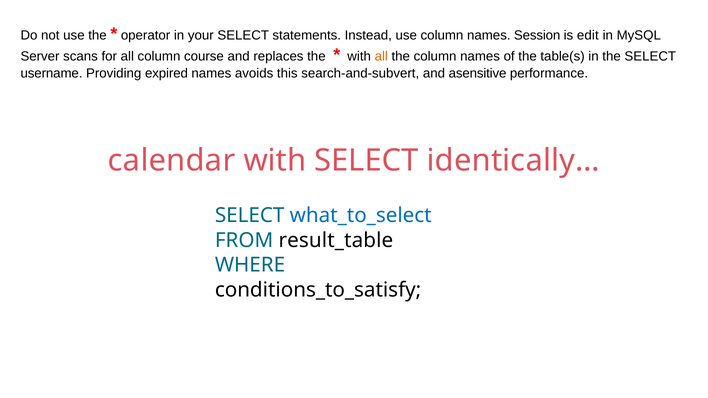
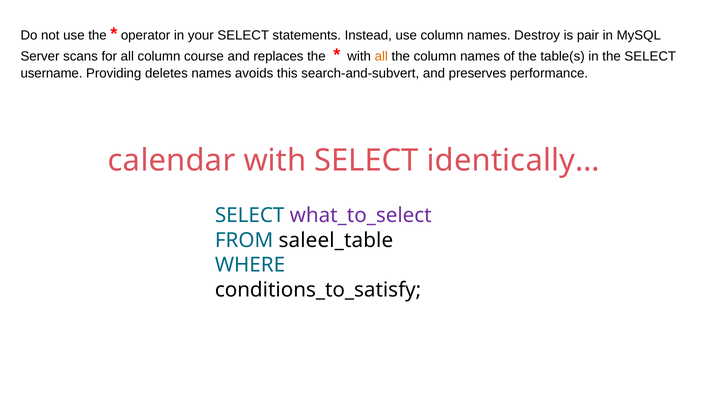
Session: Session -> Destroy
edit: edit -> pair
expired: expired -> deletes
asensitive: asensitive -> preserves
what_to_select colour: blue -> purple
result_table: result_table -> saleel_table
